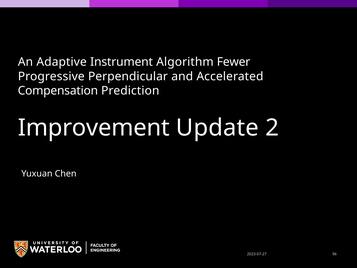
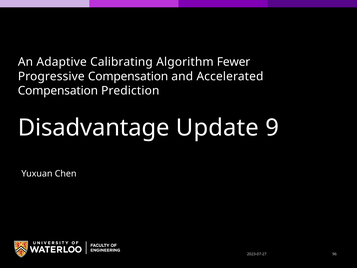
Instrument: Instrument -> Calibrating
Progressive Perpendicular: Perpendicular -> Compensation
Improvement: Improvement -> Disadvantage
2: 2 -> 9
